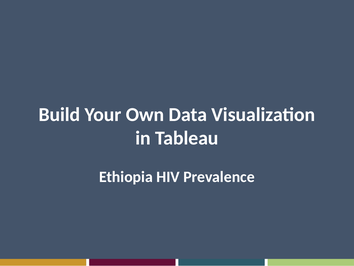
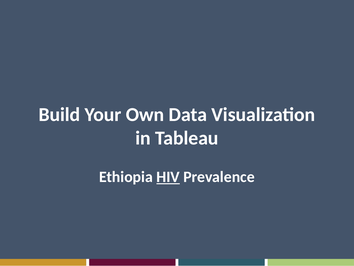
HIV underline: none -> present
